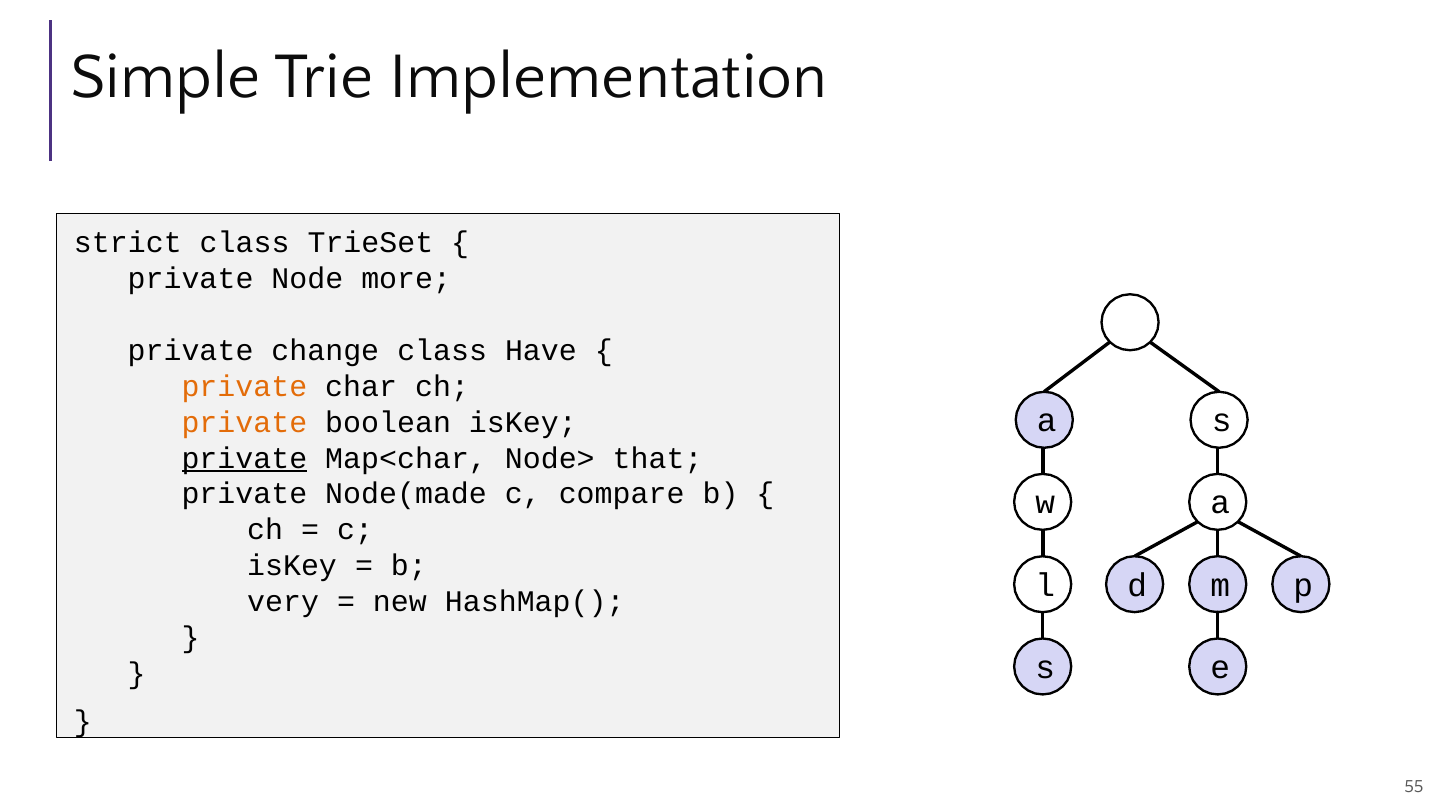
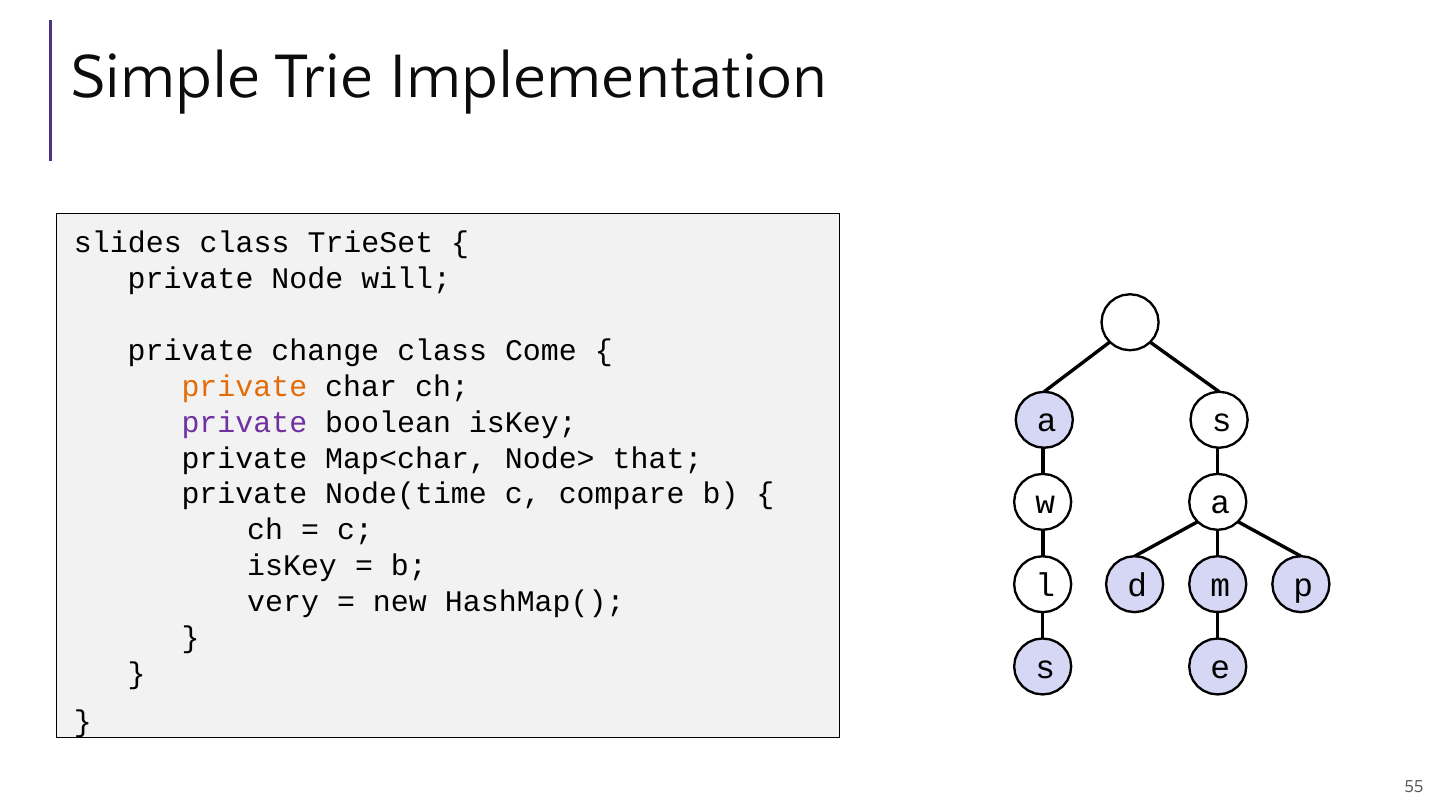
strict: strict -> slides
more: more -> will
Have: Have -> Come
private at (244, 422) colour: orange -> purple
private at (244, 458) underline: present -> none
Node(made: Node(made -> Node(time
